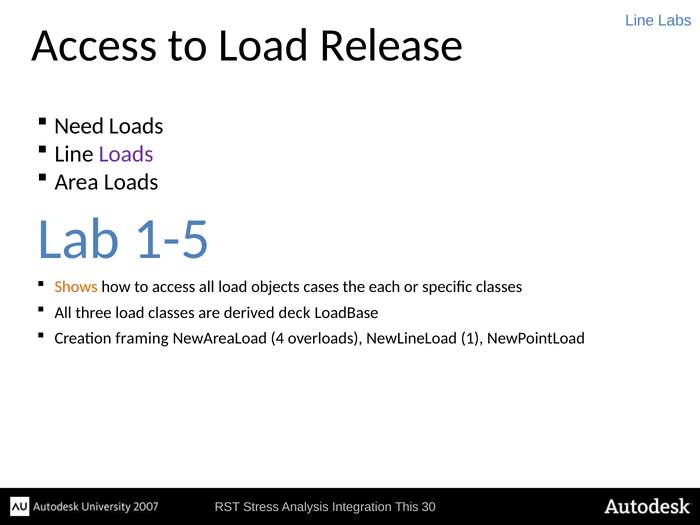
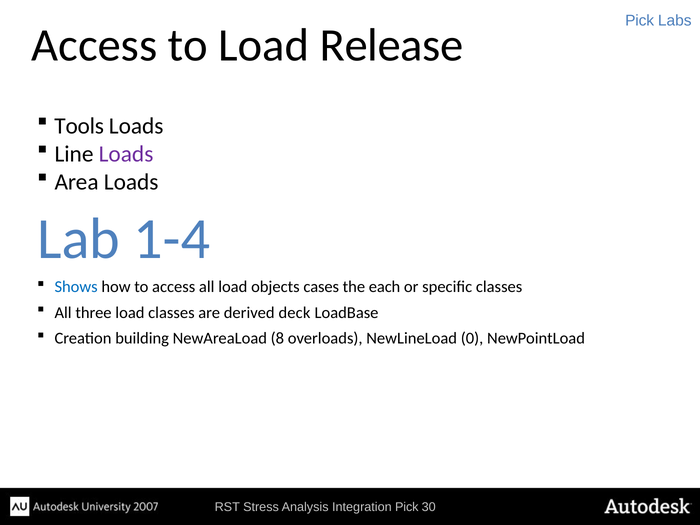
Line at (640, 21): Line -> Pick
Need: Need -> Tools
1-5: 1-5 -> 1-4
Shows colour: orange -> blue
framing: framing -> building
4: 4 -> 8
1: 1 -> 0
This at (407, 507): This -> Pick
